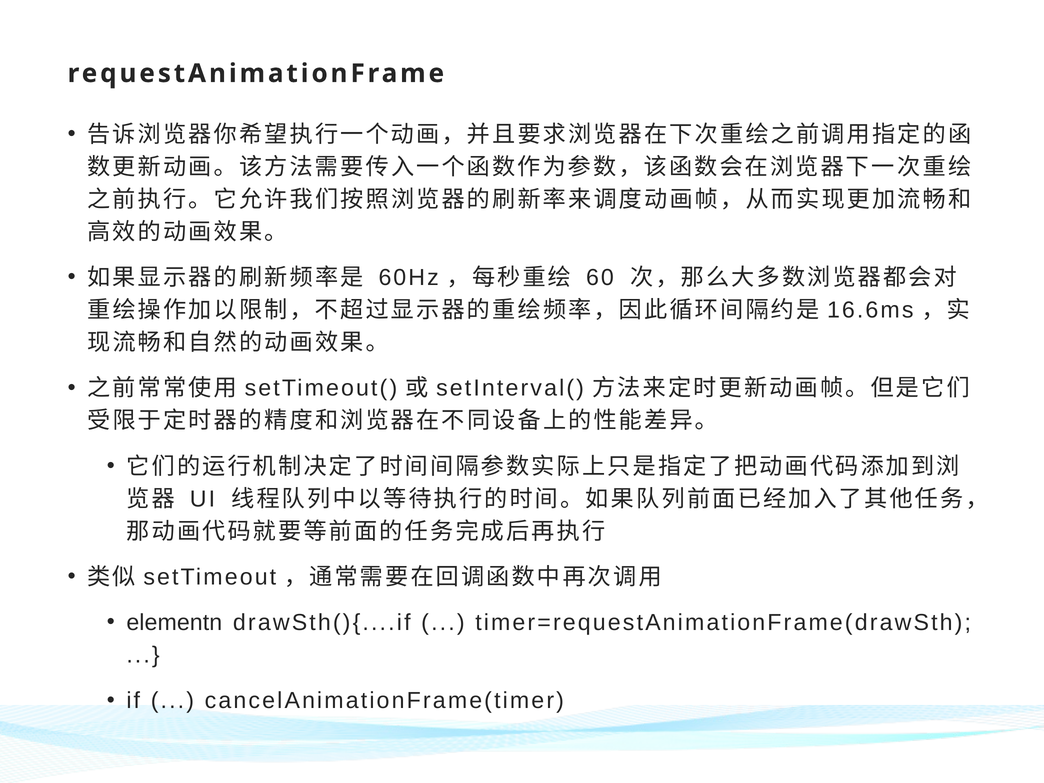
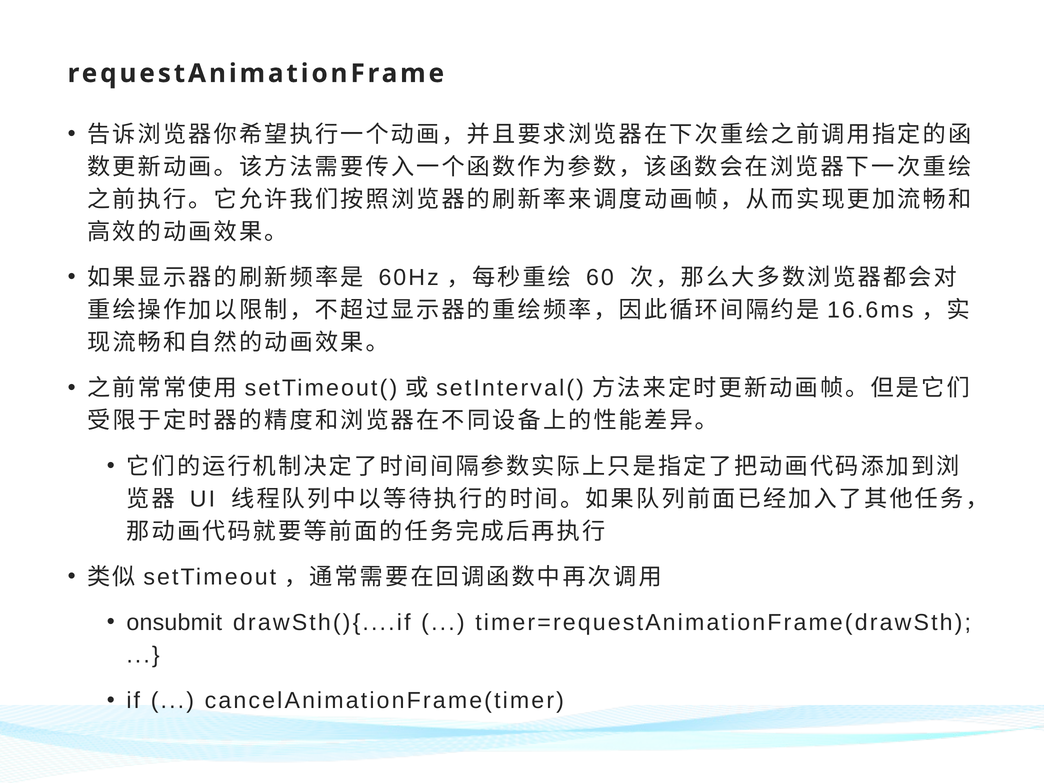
elementn: elementn -> onsubmit
